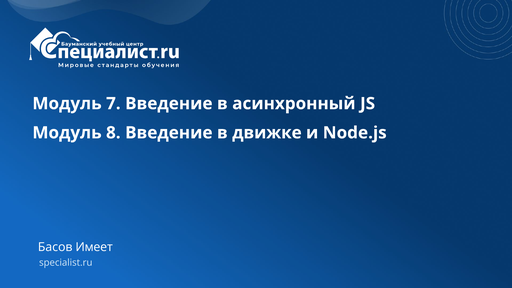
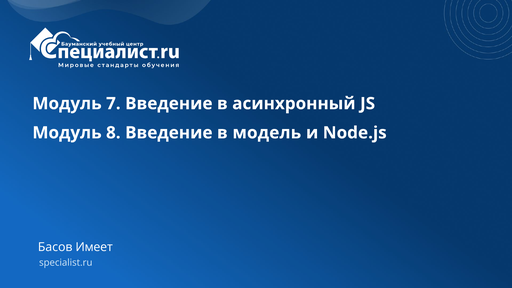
движке: движке -> модель
